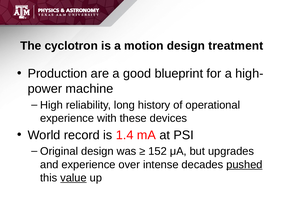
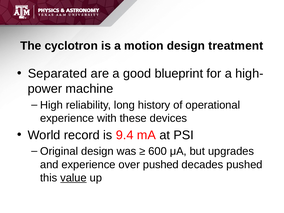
Production: Production -> Separated
1.4: 1.4 -> 9.4
152: 152 -> 600
over intense: intense -> pushed
pushed at (244, 165) underline: present -> none
